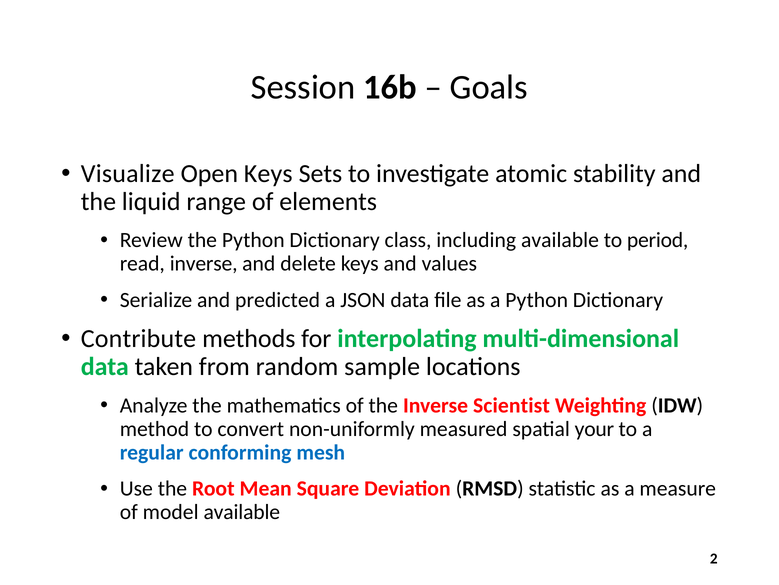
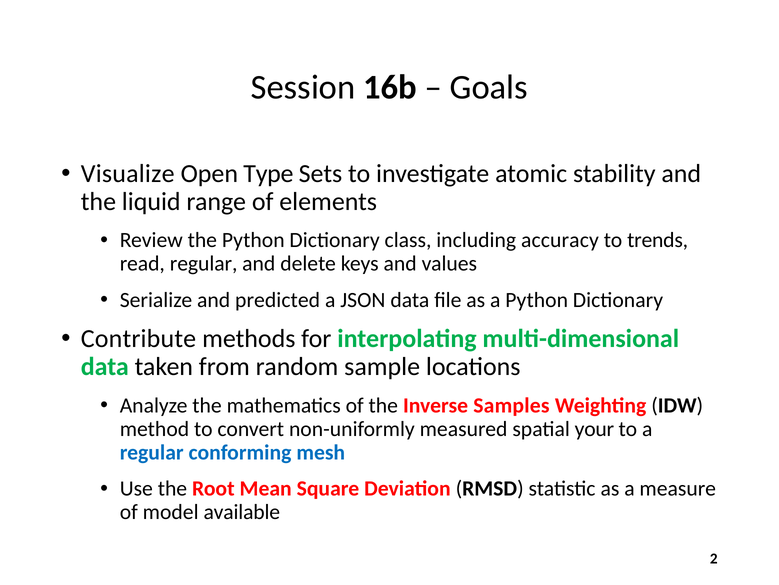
Open Keys: Keys -> Type
including available: available -> accuracy
period: period -> trends
read inverse: inverse -> regular
Scientist: Scientist -> Samples
